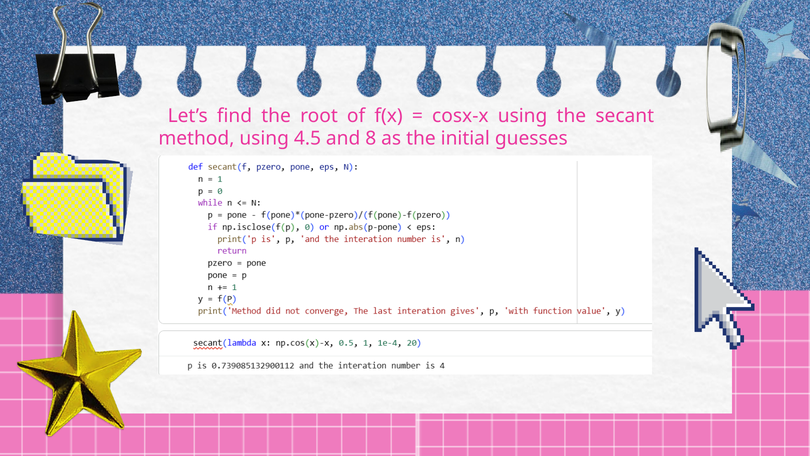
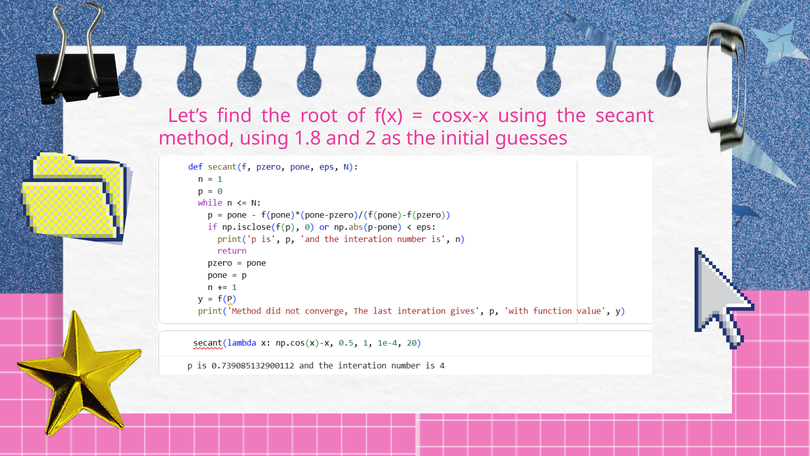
4.5: 4.5 -> 1.8
8: 8 -> 2
